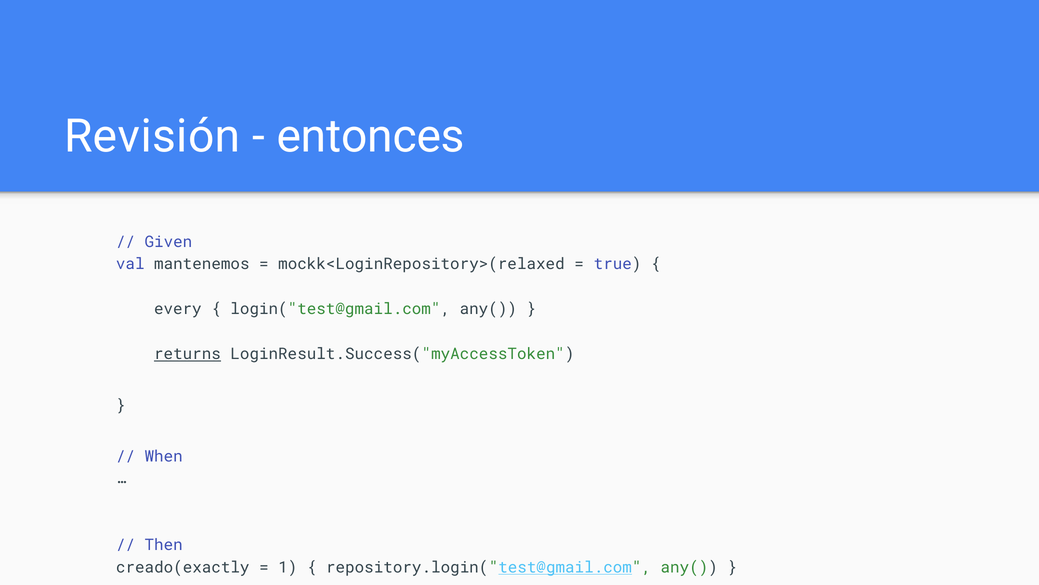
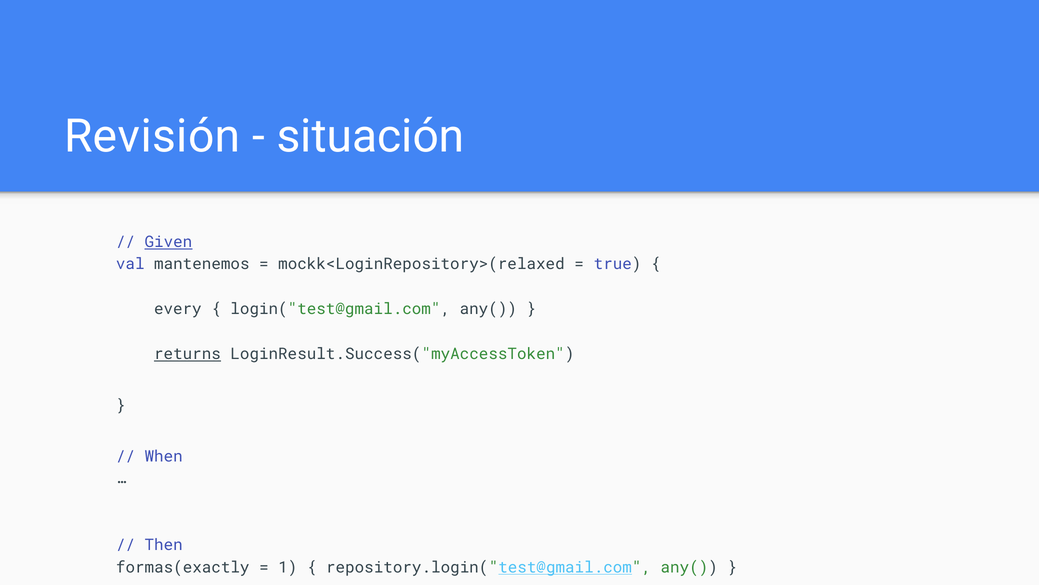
entonces: entonces -> situación
Given underline: none -> present
creado(exactly: creado(exactly -> formas(exactly
